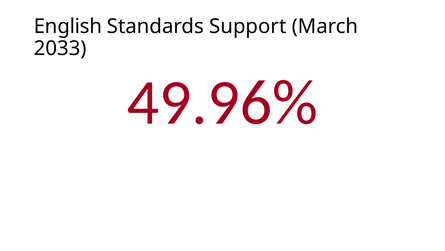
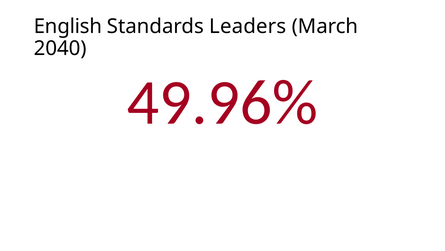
Support: Support -> Leaders
2033: 2033 -> 2040
